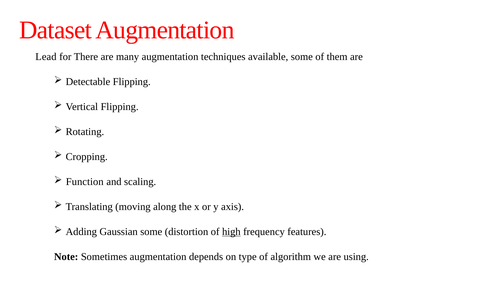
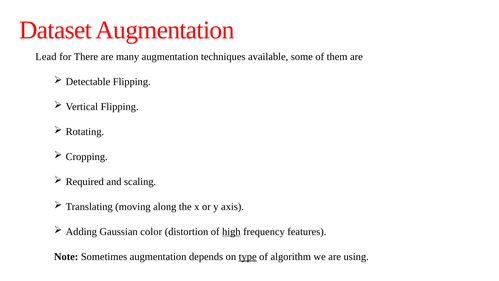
Function: Function -> Required
Gaussian some: some -> color
type underline: none -> present
